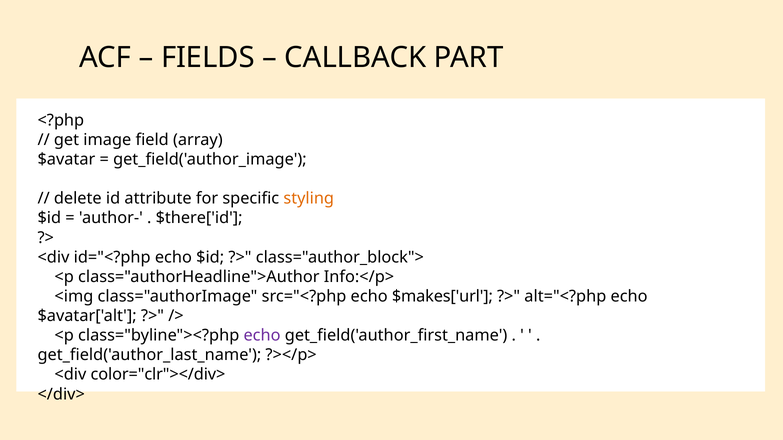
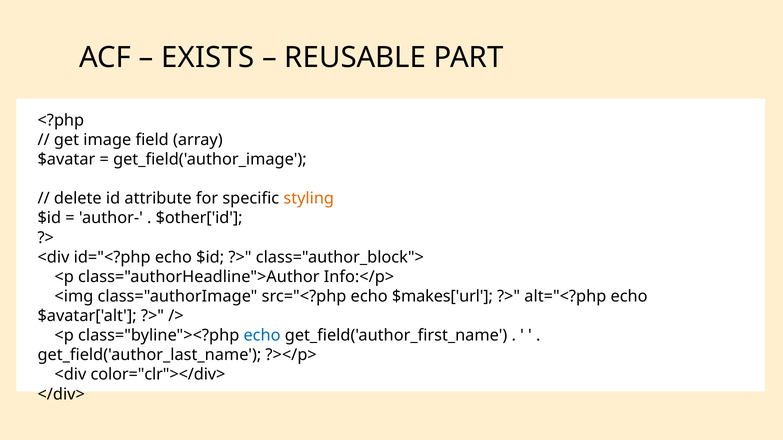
FIELDS: FIELDS -> EXISTS
CALLBACK: CALLBACK -> REUSABLE
$there['id: $there['id -> $other['id
echo at (262, 336) colour: purple -> blue
